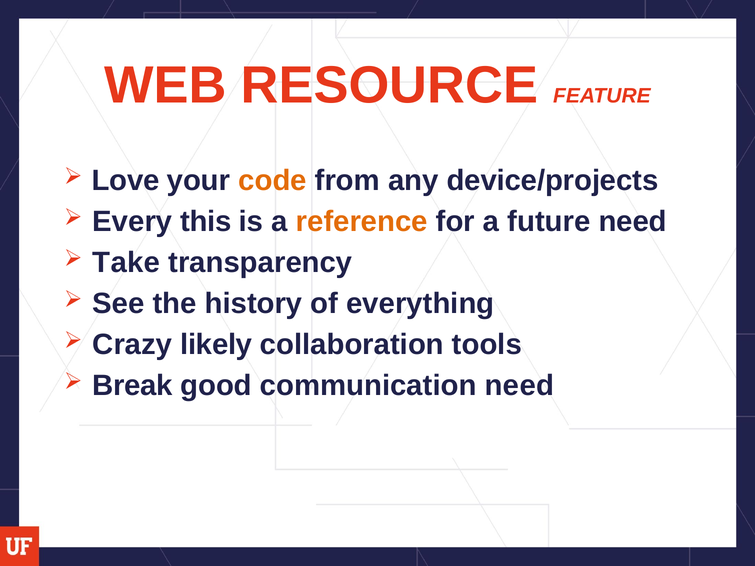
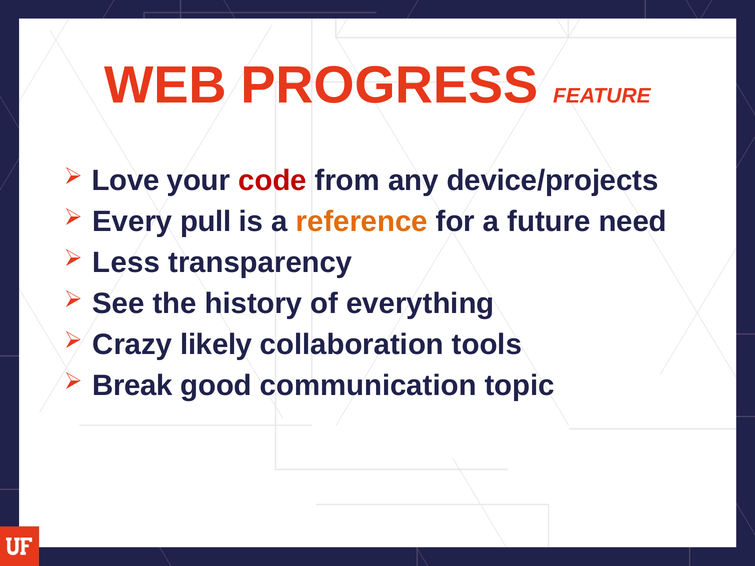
RESOURCE: RESOURCE -> PROGRESS
code colour: orange -> red
this: this -> pull
Take: Take -> Less
communication need: need -> topic
